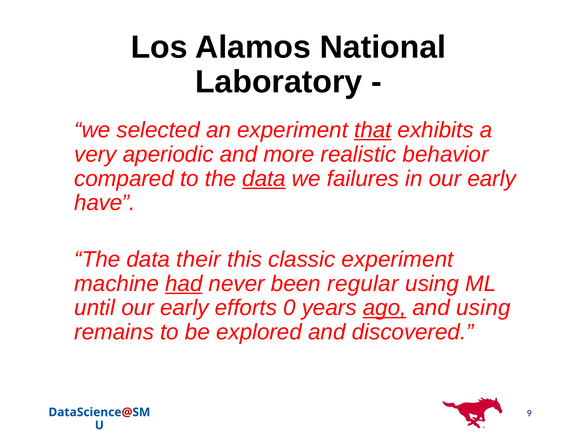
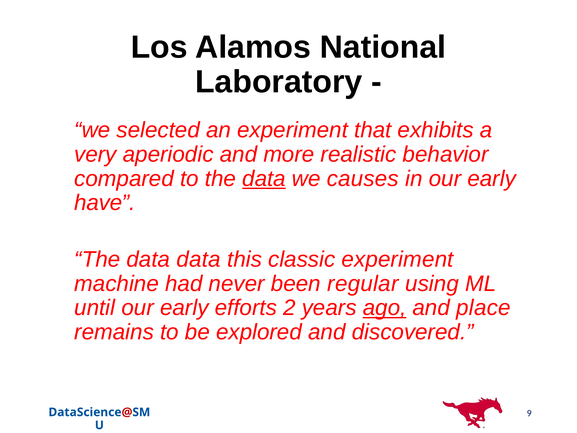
that underline: present -> none
failures: failures -> causes
data their: their -> data
had underline: present -> none
0: 0 -> 2
and using: using -> place
